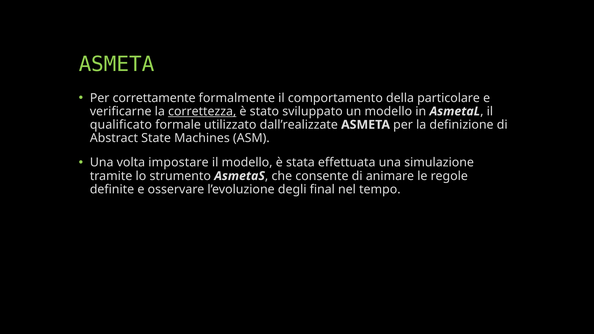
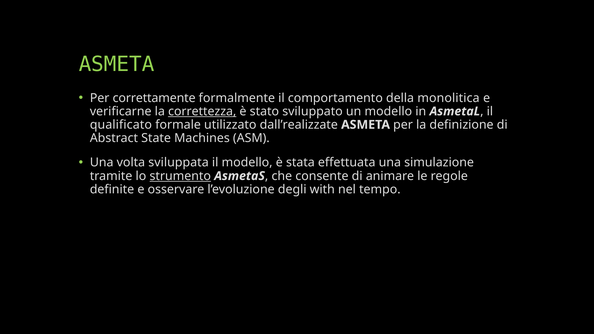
particolare: particolare -> monolitica
impostare: impostare -> sviluppata
strumento underline: none -> present
final: final -> with
